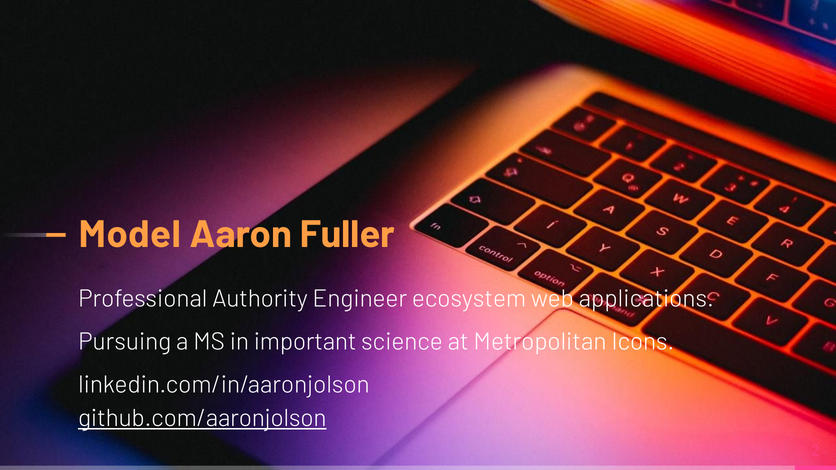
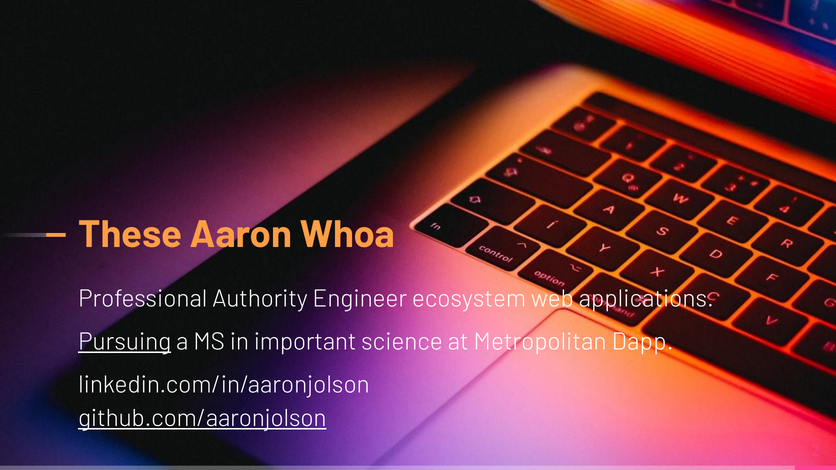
Model: Model -> These
Fuller: Fuller -> Whoa
Pursuing underline: none -> present
Icons: Icons -> Dapp
